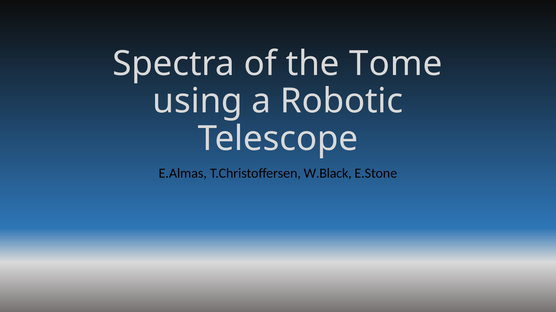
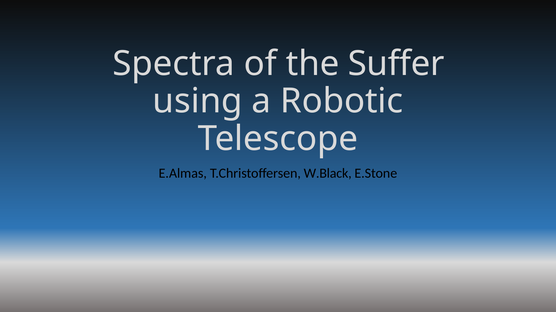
Tome: Tome -> Suffer
